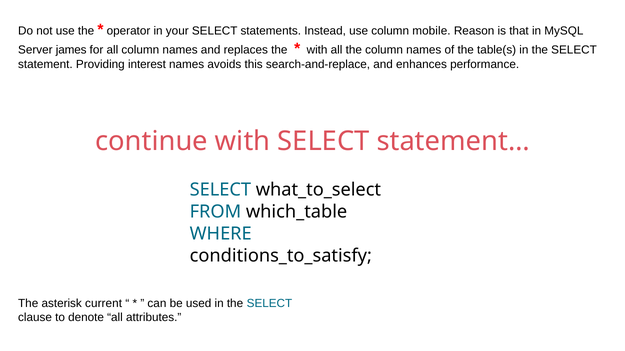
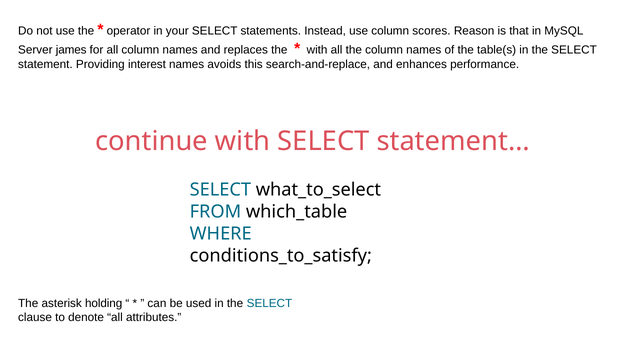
mobile: mobile -> scores
current: current -> holding
